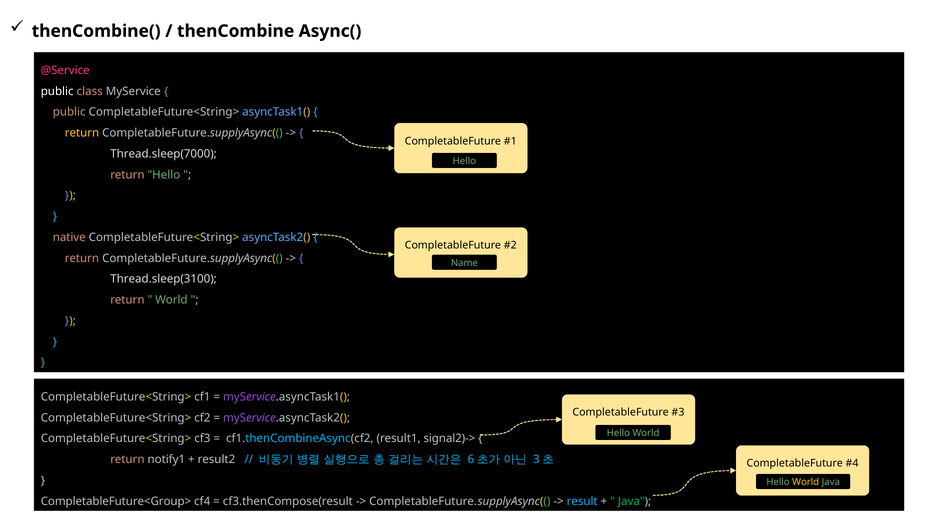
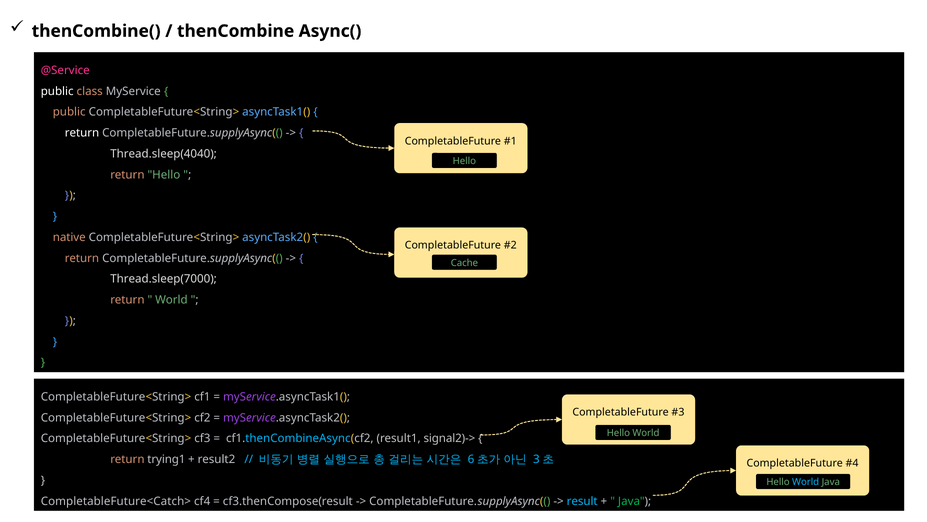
return at (82, 133) colour: yellow -> white
Thread.sleep(7000: Thread.sleep(7000 -> Thread.sleep(4040
Name: Name -> Cache
Thread.sleep(3100: Thread.sleep(3100 -> Thread.sleep(7000
notify1: notify1 -> trying1
World at (806, 482) colour: yellow -> light blue
CompletableFuture<Group>: CompletableFuture<Group> -> CompletableFuture<Catch>
